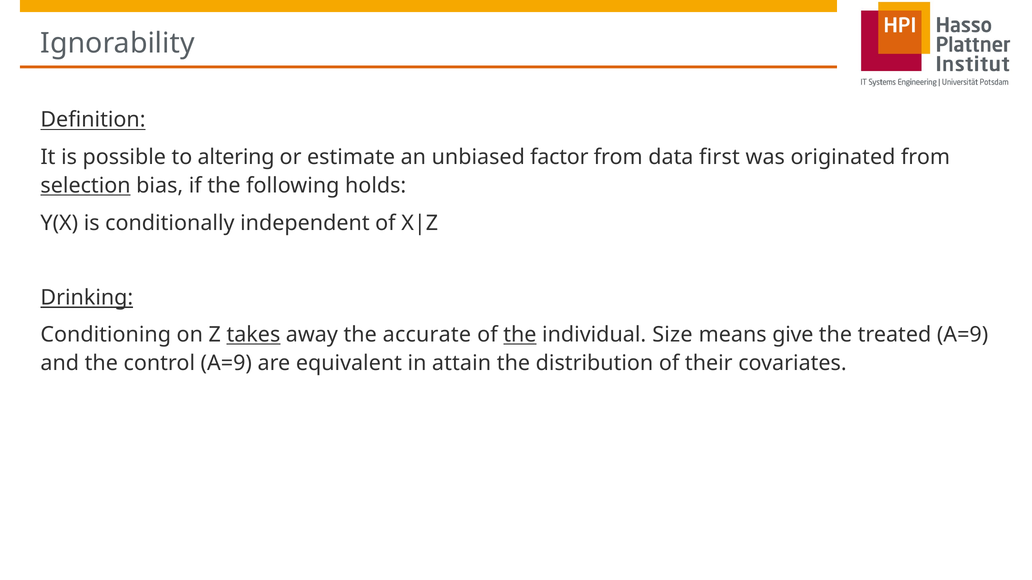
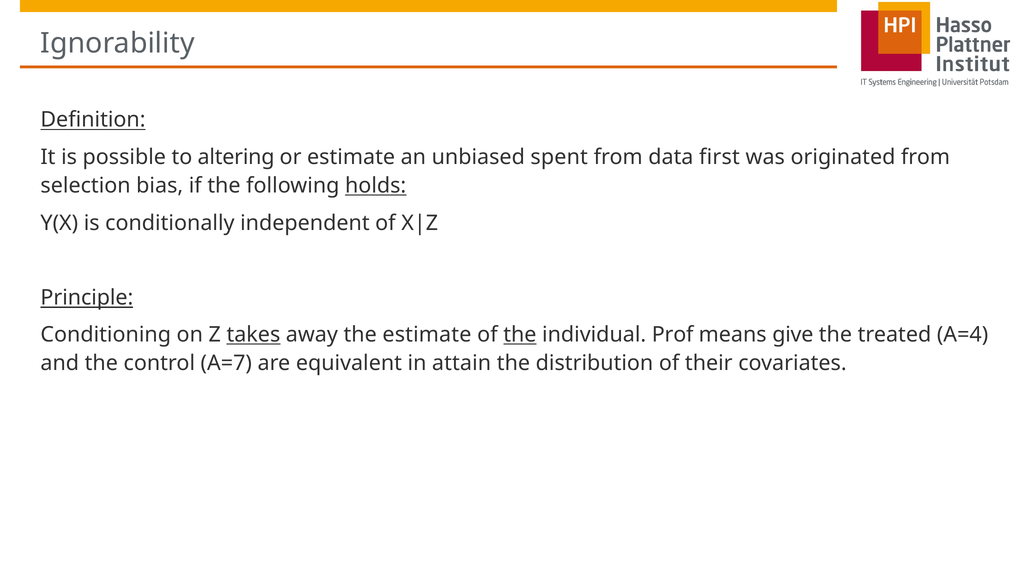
factor: factor -> spent
selection underline: present -> none
holds underline: none -> present
Drinking: Drinking -> Principle
the accurate: accurate -> estimate
Size: Size -> Prof
treated A=9: A=9 -> A=4
control A=9: A=9 -> A=7
